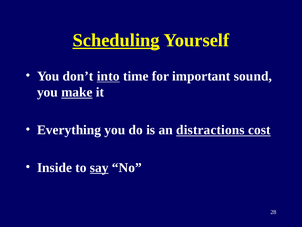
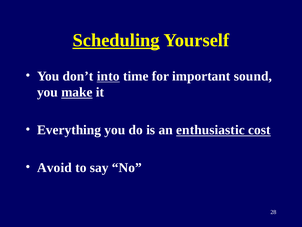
distractions: distractions -> enthusiastic
Inside: Inside -> Avoid
say underline: present -> none
